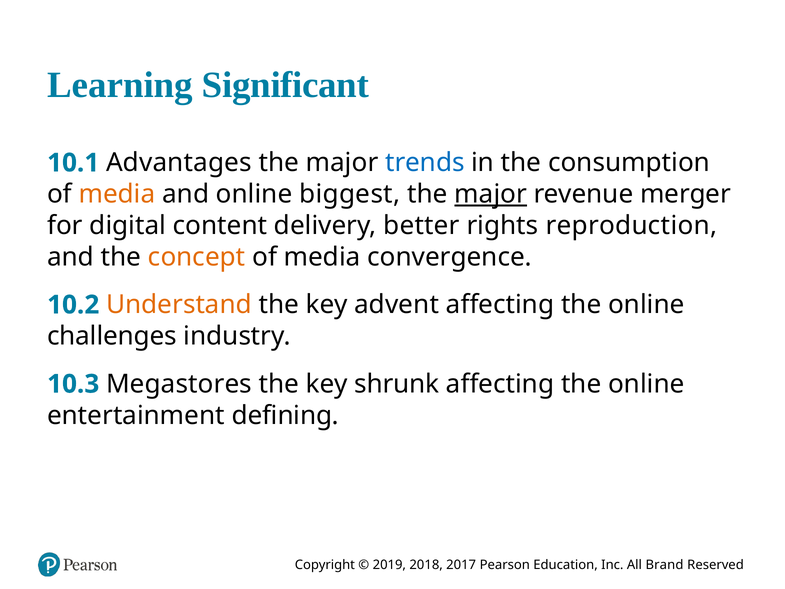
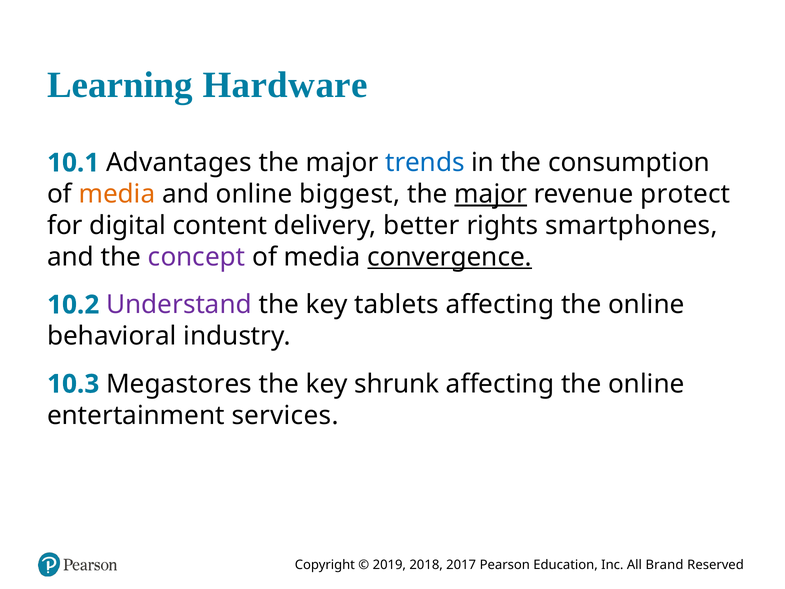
Significant: Significant -> Hardware
merger: merger -> protect
reproduction: reproduction -> smartphones
concept colour: orange -> purple
convergence underline: none -> present
Understand colour: orange -> purple
advent: advent -> tablets
challenges: challenges -> behavioral
defining: defining -> services
